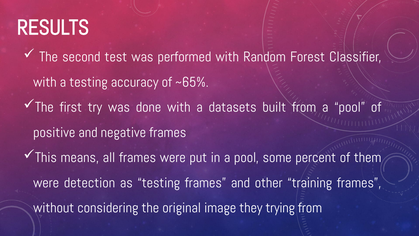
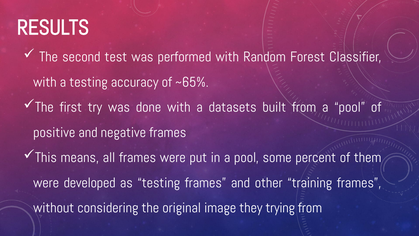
detection: detection -> developed
